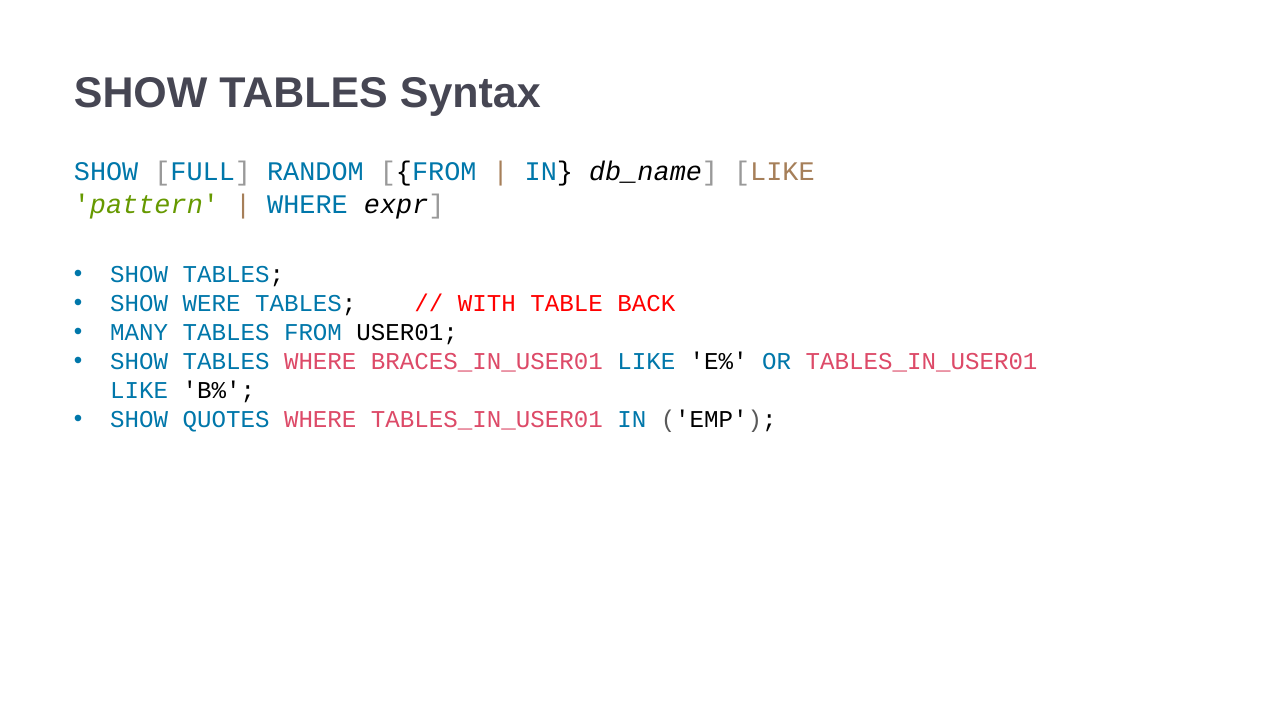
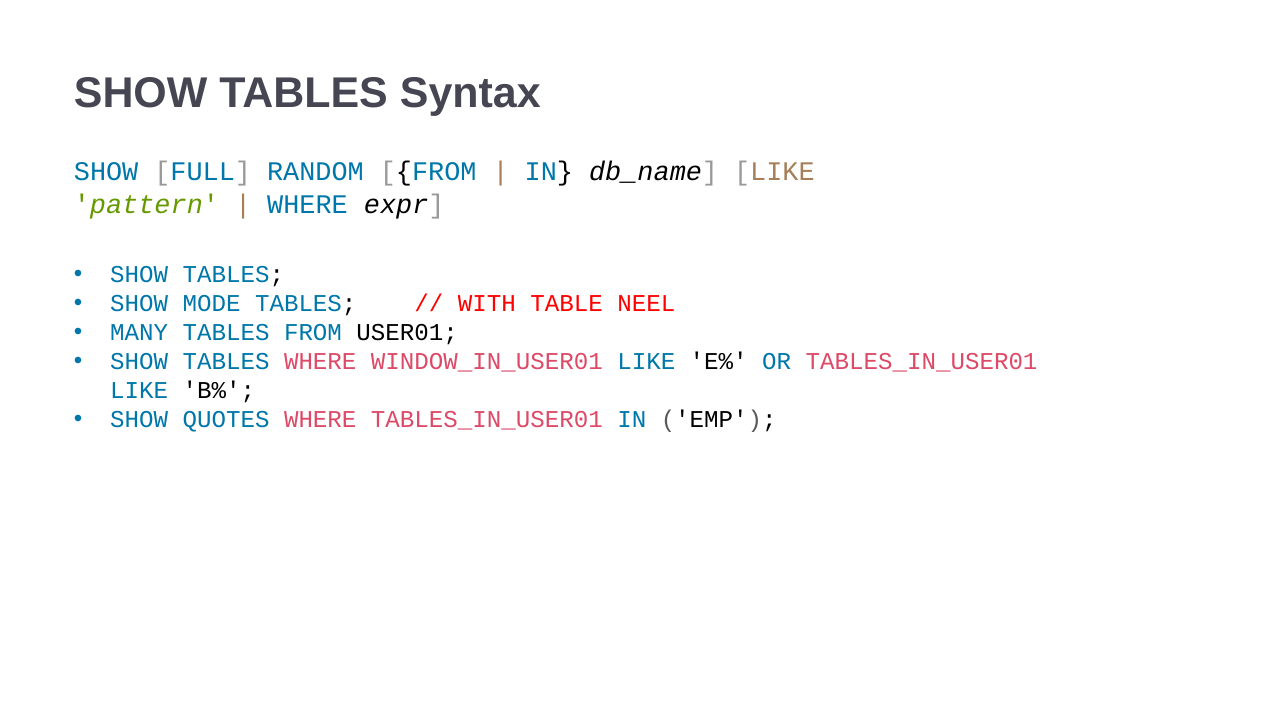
WERE: WERE -> MODE
BACK: BACK -> NEEL
BRACES_IN_USER01: BRACES_IN_USER01 -> WINDOW_IN_USER01
